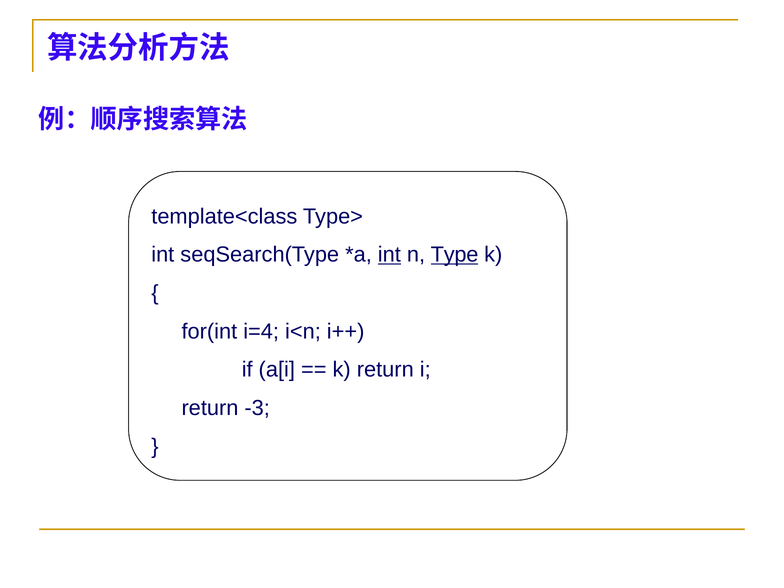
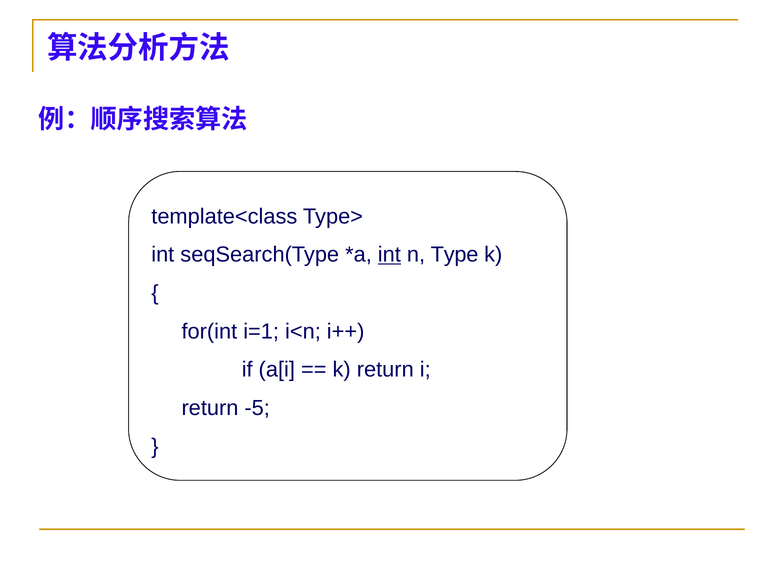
Type underline: present -> none
i=4: i=4 -> i=1
-3: -3 -> -5
